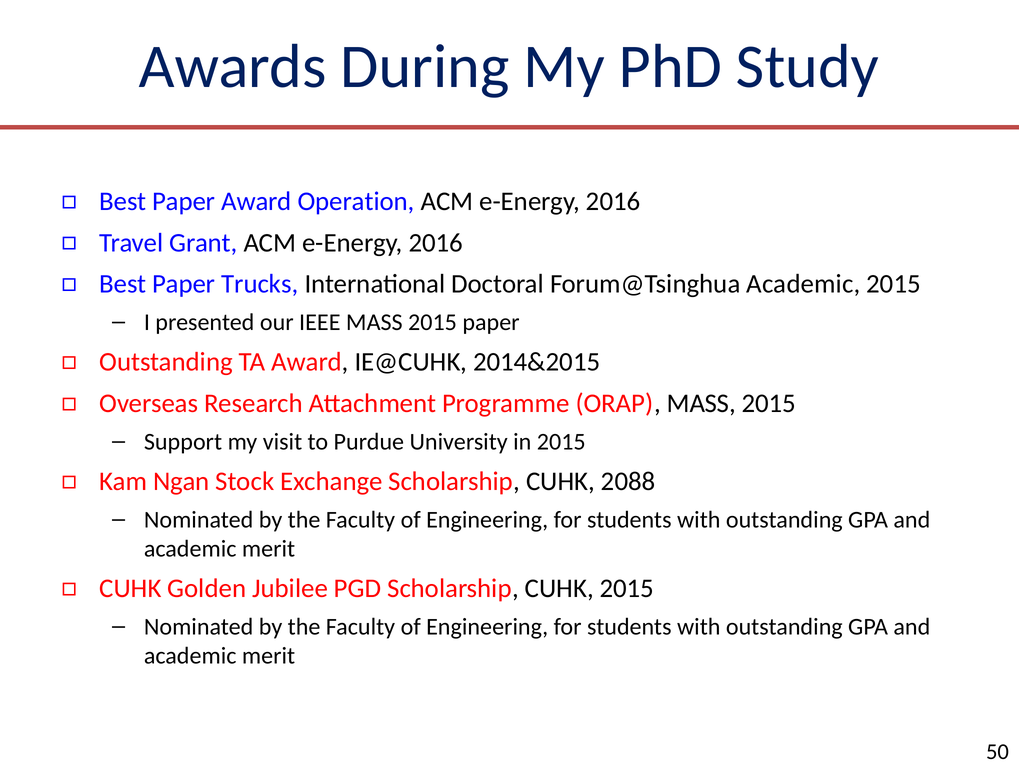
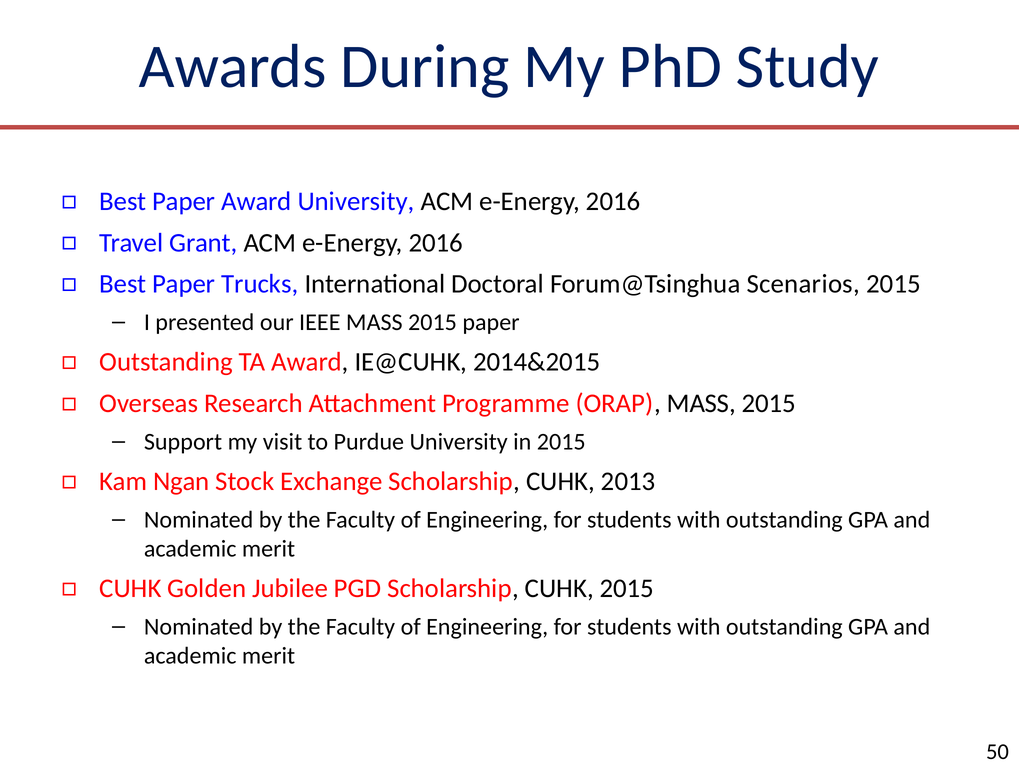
Award Operation: Operation -> University
Forum@Tsinghua Academic: Academic -> Scenarios
2088: 2088 -> 2013
